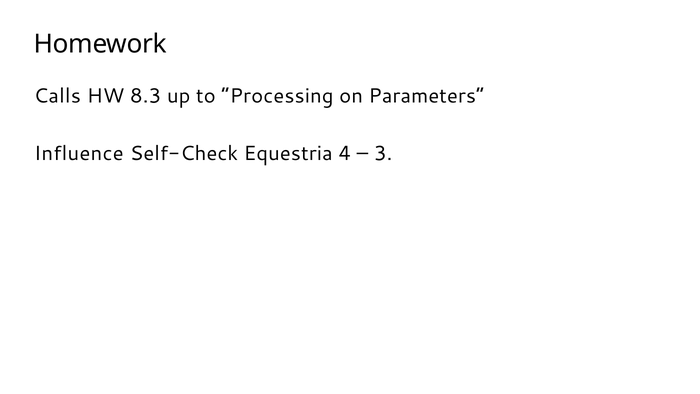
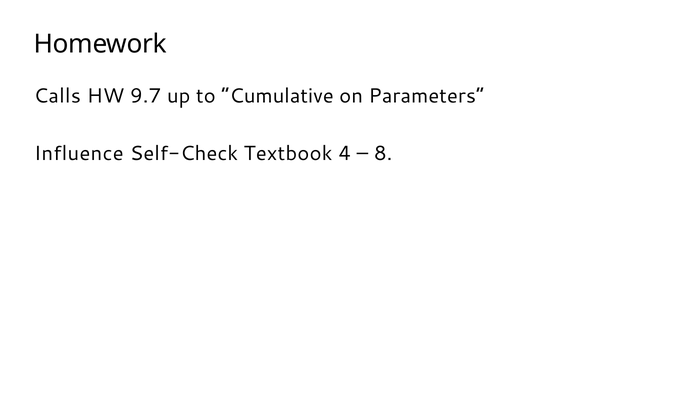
8.3: 8.3 -> 9.7
Processing: Processing -> Cumulative
Equestria: Equestria -> Textbook
3: 3 -> 8
